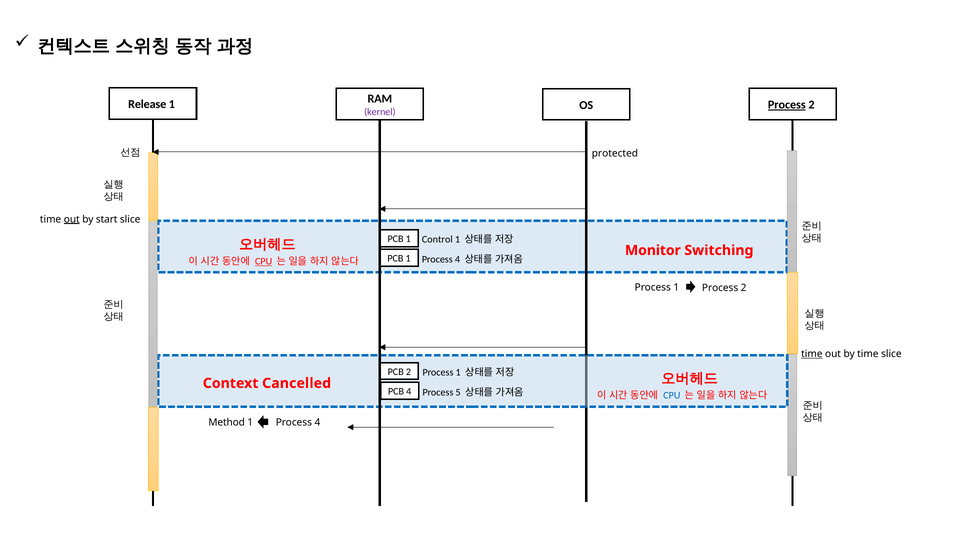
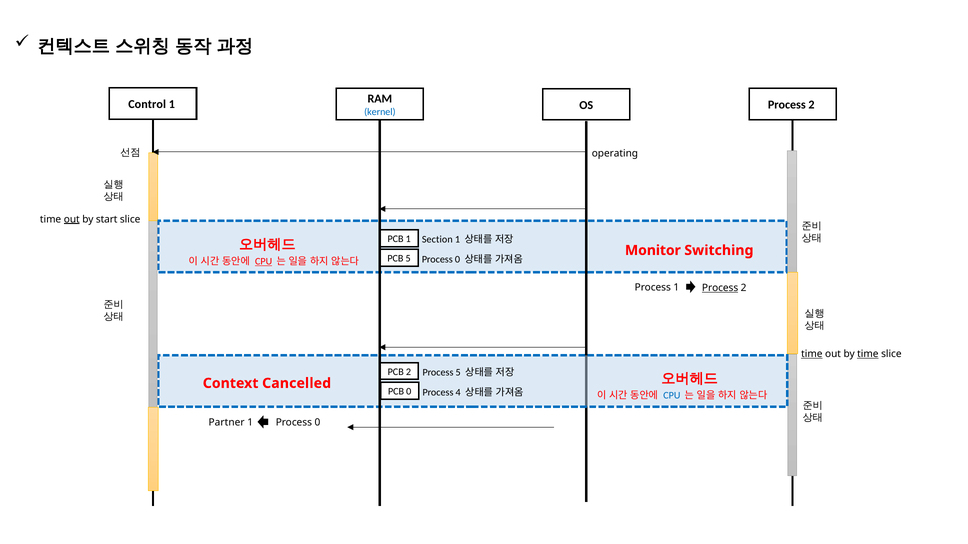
Release: Release -> Control
Process at (787, 105) underline: present -> none
kernel colour: purple -> blue
protected: protected -> operating
Control: Control -> Section
1 at (408, 259): 1 -> 5
4 at (457, 260): 4 -> 0
Process at (720, 288) underline: none -> present
time at (868, 354) underline: none -> present
1 at (458, 373): 1 -> 5
PCB 4: 4 -> 0
5: 5 -> 4
Method: Method -> Partner
4 at (317, 423): 4 -> 0
